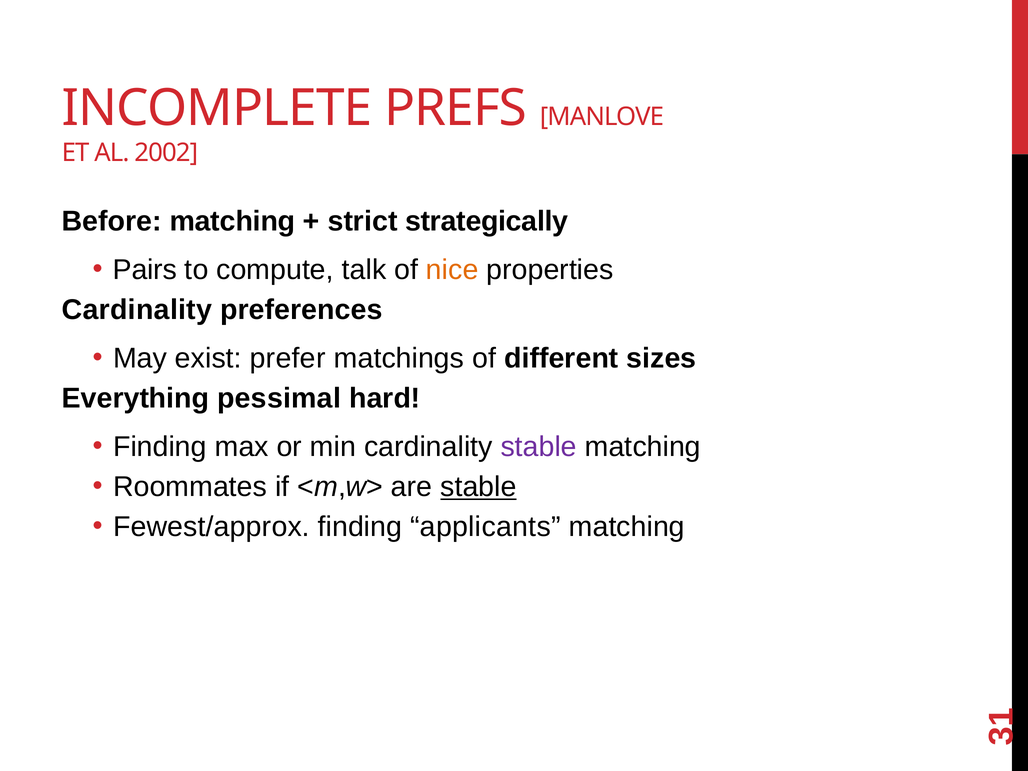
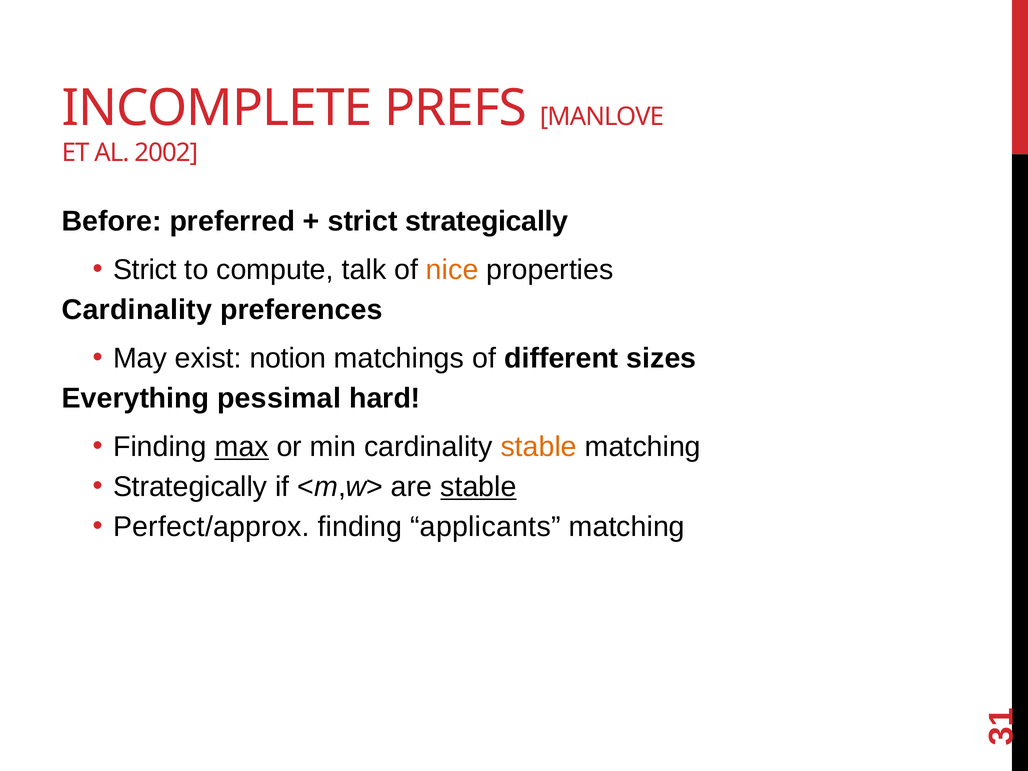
Before matching: matching -> preferred
Pairs at (145, 270): Pairs -> Strict
prefer: prefer -> notion
max underline: none -> present
stable at (539, 447) colour: purple -> orange
Roommates at (190, 487): Roommates -> Strategically
Fewest/approx: Fewest/approx -> Perfect/approx
